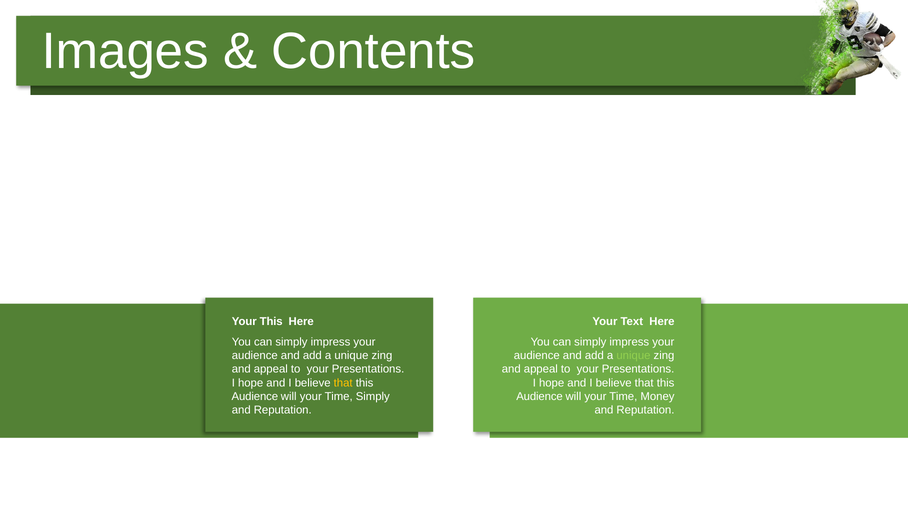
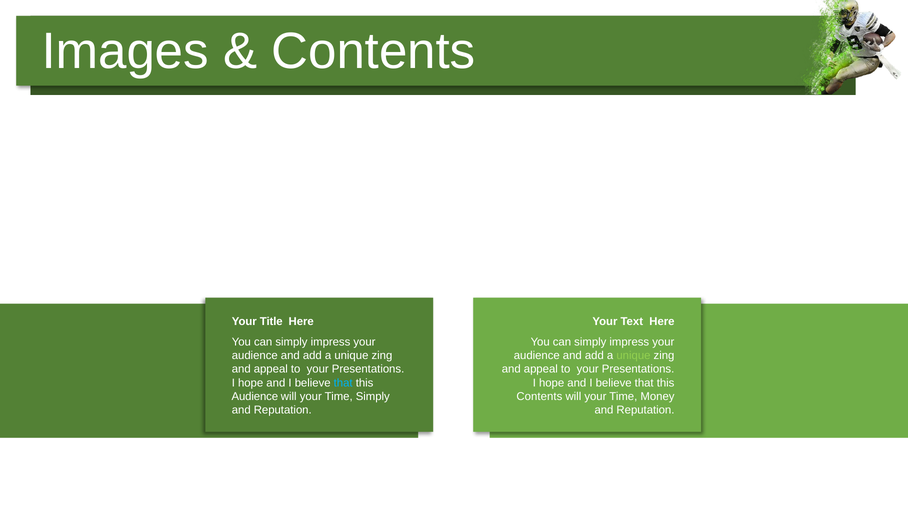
Your This: This -> Title
that at (343, 383) colour: yellow -> light blue
Audience at (540, 396): Audience -> Contents
